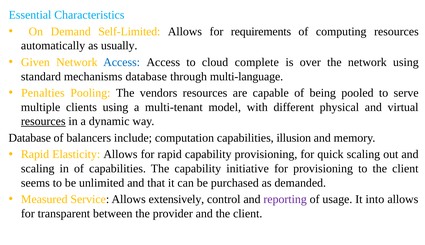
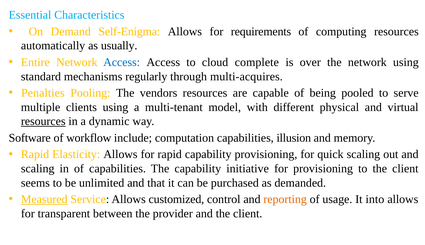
Self-Limited: Self-Limited -> Self-Enigma
Given: Given -> Entire
mechanisms database: database -> regularly
multi-language: multi-language -> multi-acquires
Database at (30, 138): Database -> Software
balancers: balancers -> workflow
Measured underline: none -> present
extensively: extensively -> customized
reporting colour: purple -> orange
